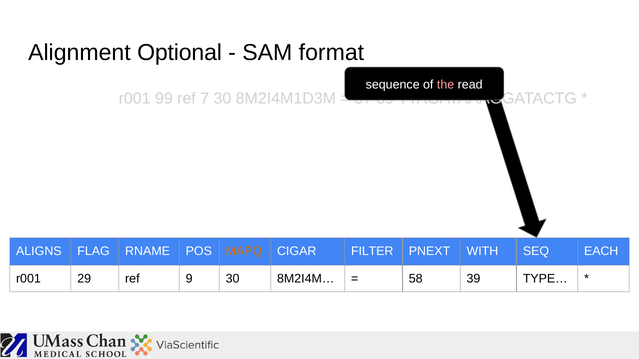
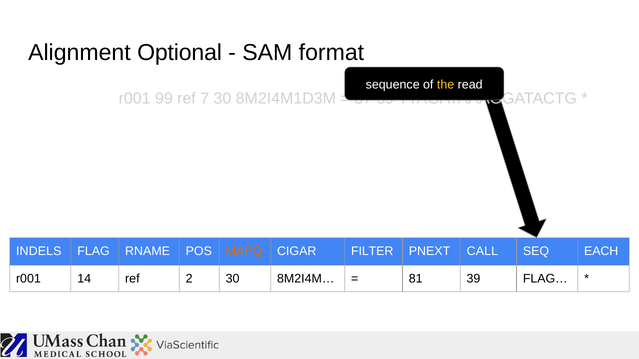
the colour: pink -> yellow
ALIGNS: ALIGNS -> INDELS
WITH: WITH -> CALL
29: 29 -> 14
9: 9 -> 2
58: 58 -> 81
TYPE…: TYPE… -> FLAG…
